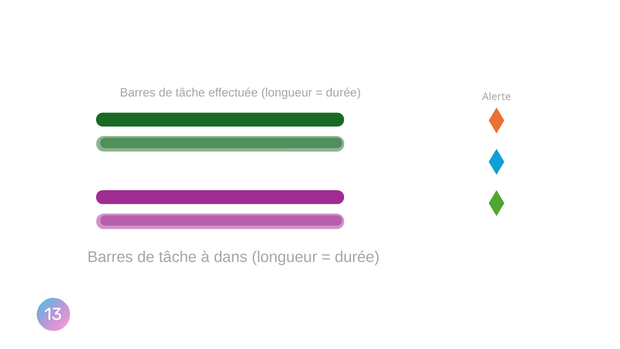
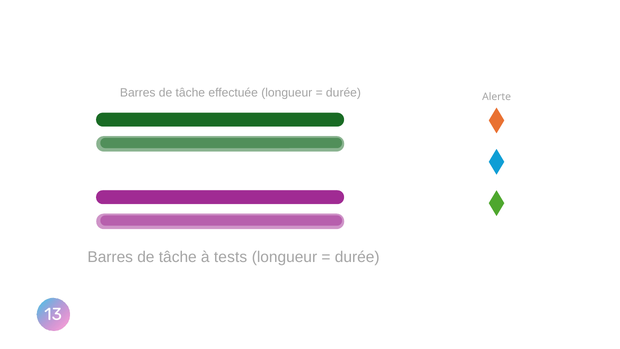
dans: dans -> tests
